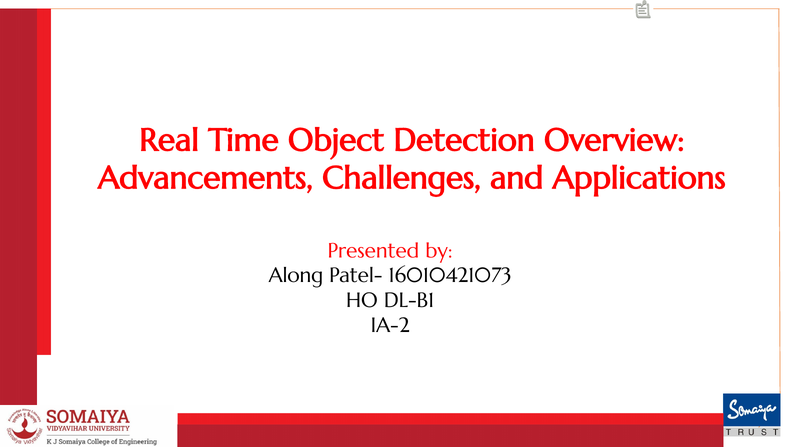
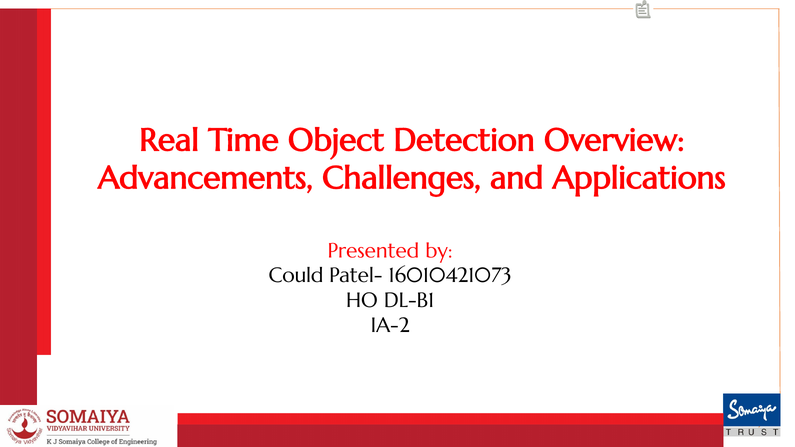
Along: Along -> Could
